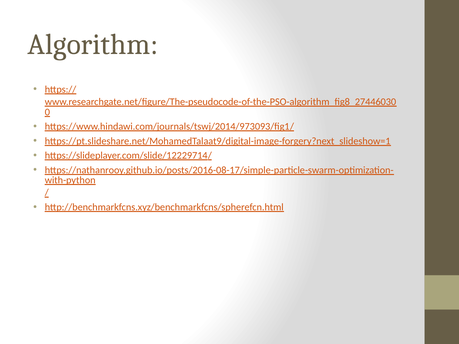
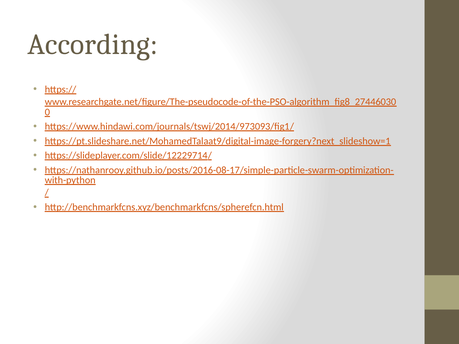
Algorithm: Algorithm -> According
